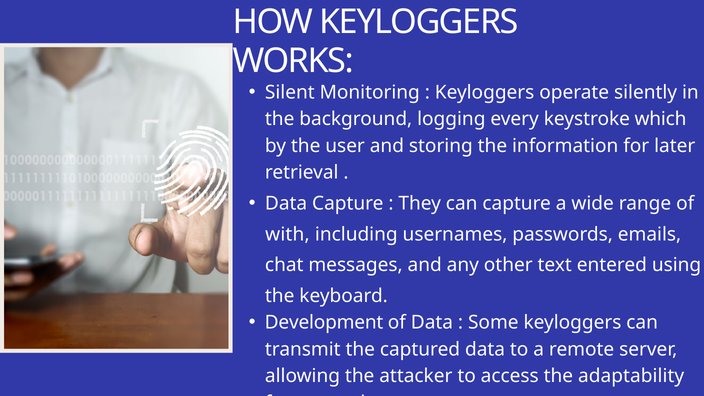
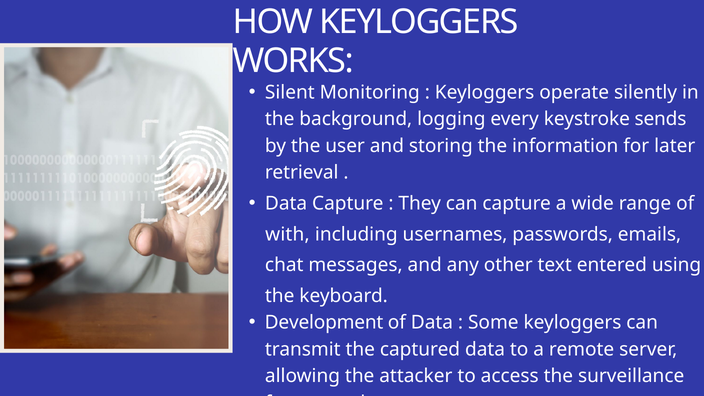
which: which -> sends
adaptability: adaptability -> surveillance
